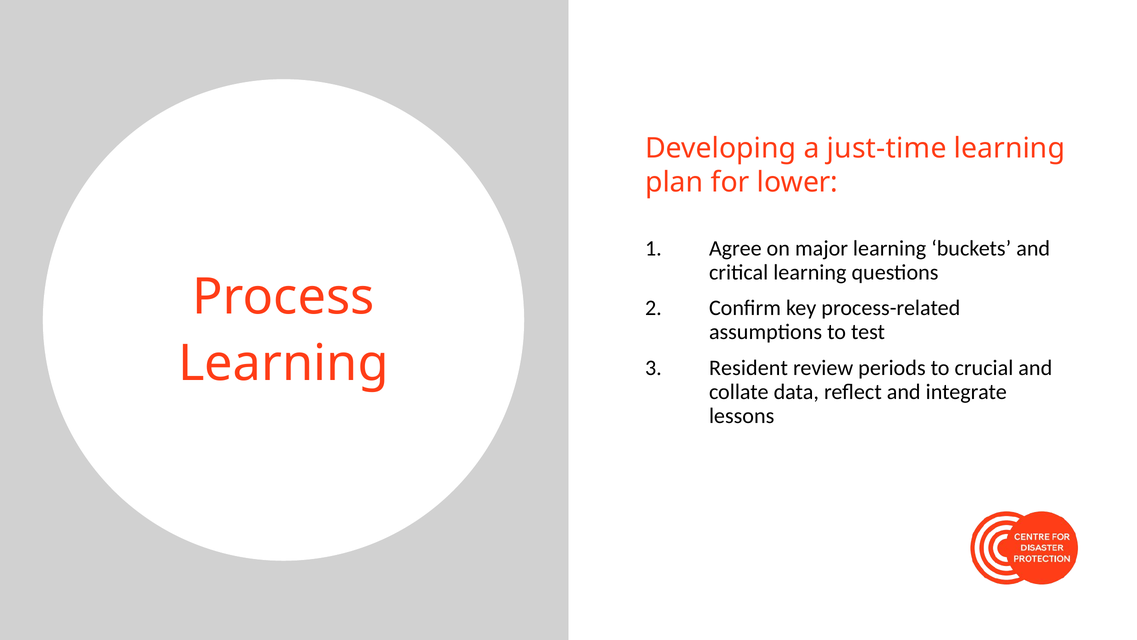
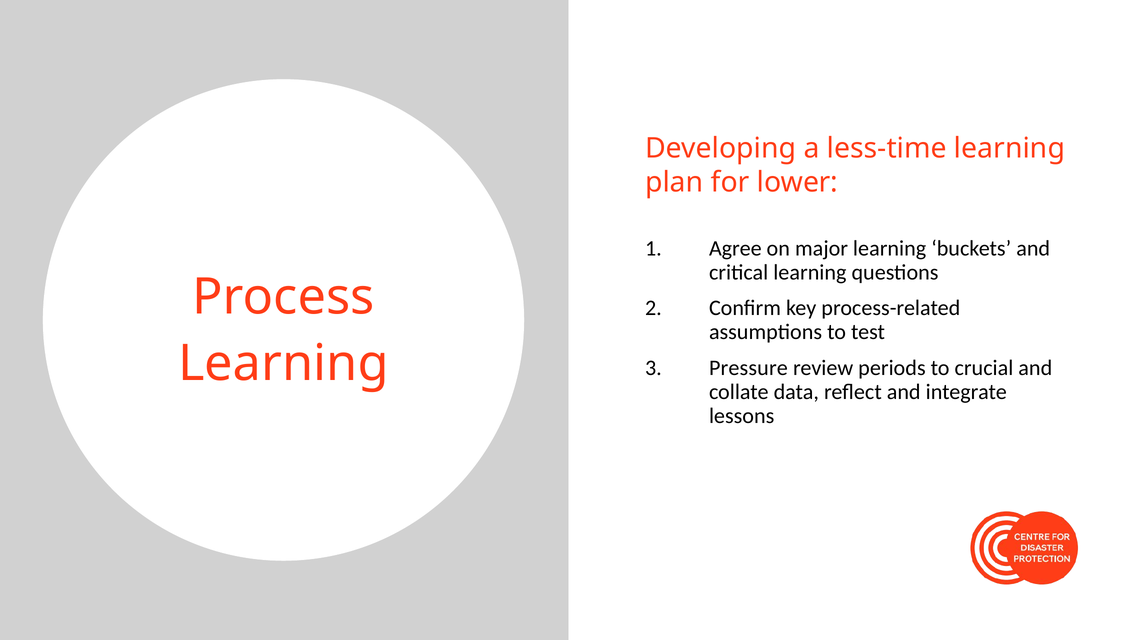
just-time: just-time -> less-time
Resident: Resident -> Pressure
